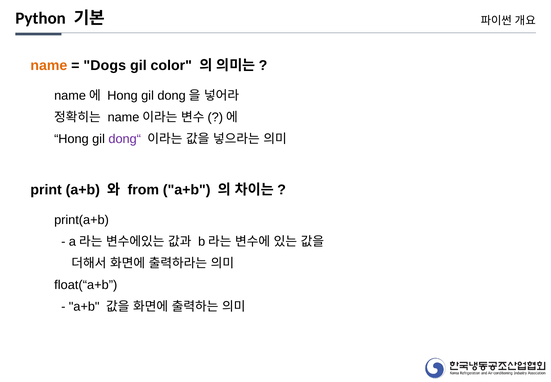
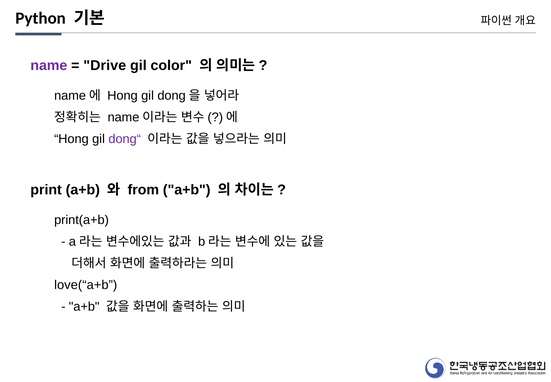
name colour: orange -> purple
Dogs: Dogs -> Drive
float(“a+b: float(“a+b -> love(“a+b
